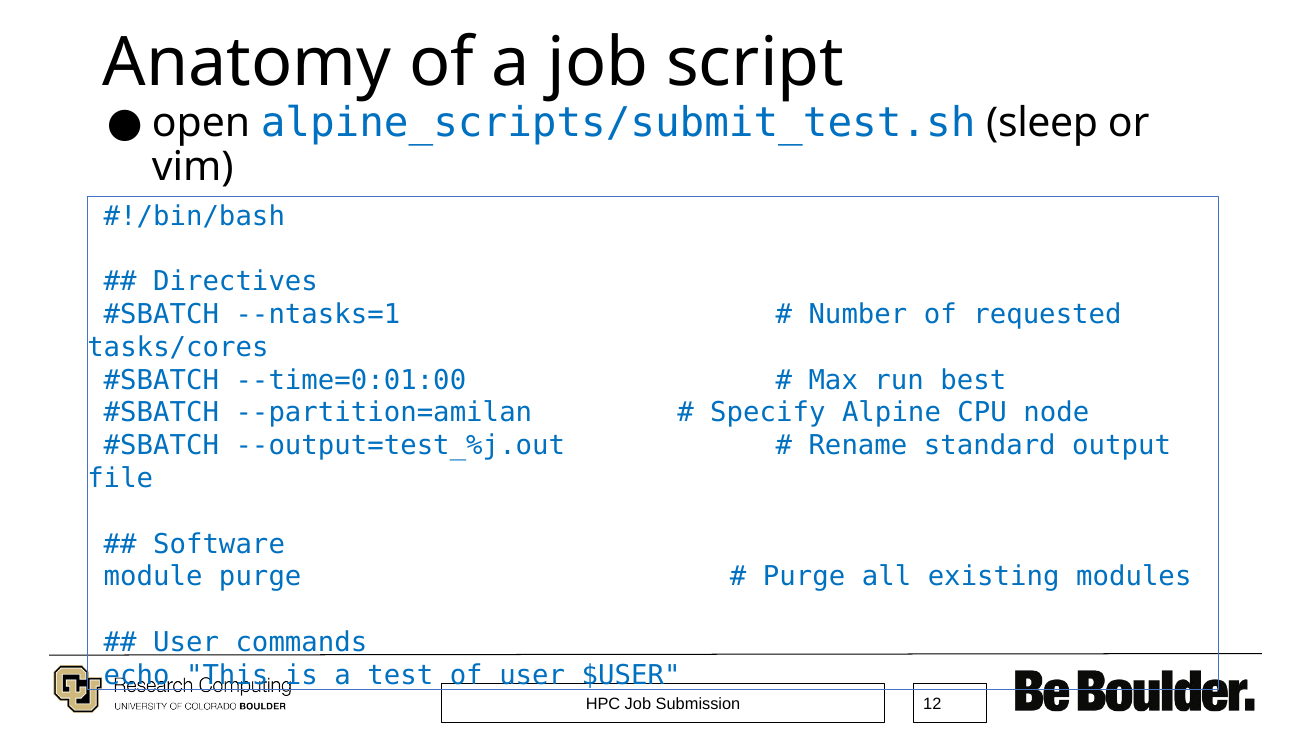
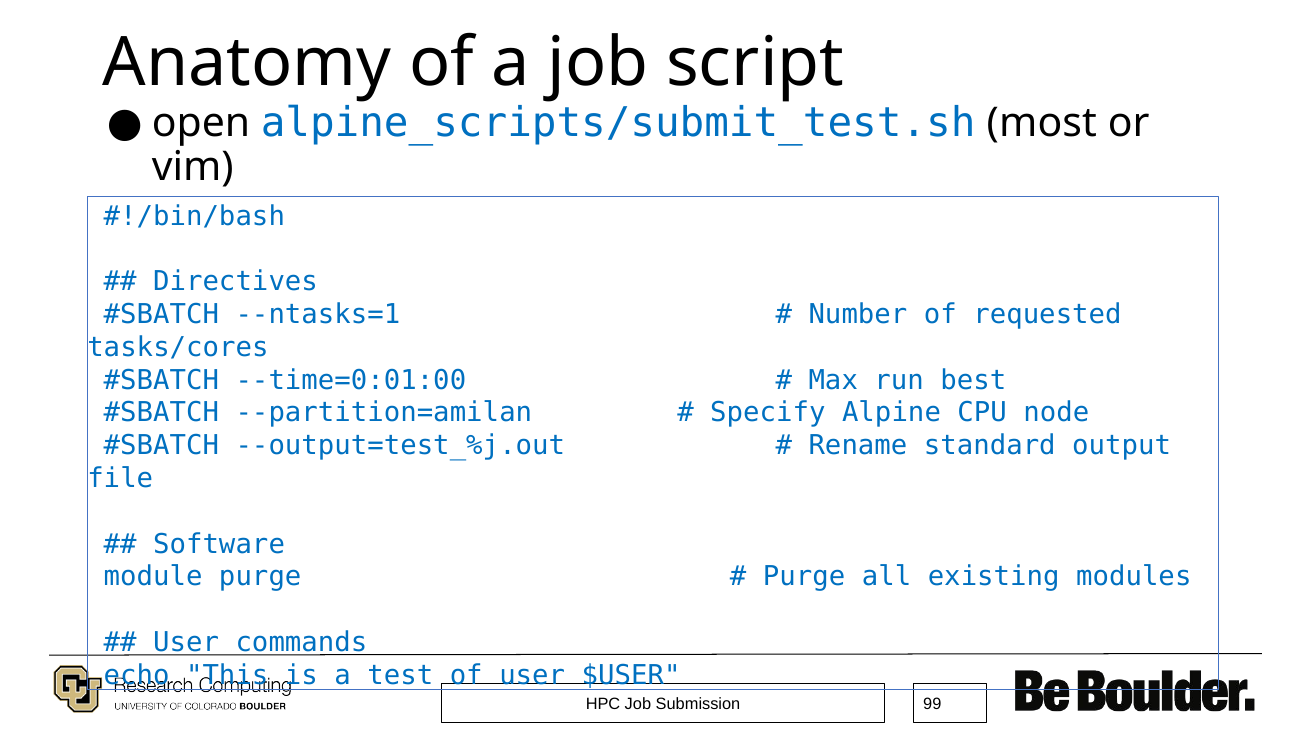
sleep: sleep -> most
12: 12 -> 99
